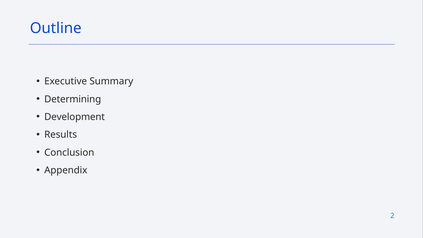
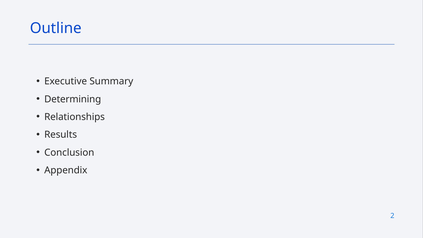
Development: Development -> Relationships
